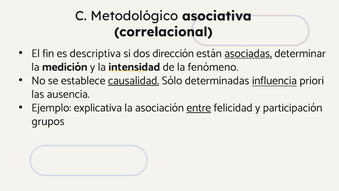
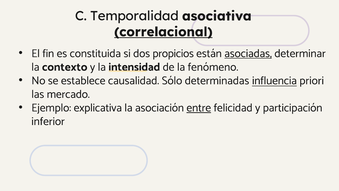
Metodológico: Metodológico -> Temporalidad
correlacional underline: none -> present
descriptiva: descriptiva -> constituida
dirección: dirección -> propicios
medición: medición -> contexto
causalidad underline: present -> none
ausencia: ausencia -> mercado
grupos: grupos -> inferior
